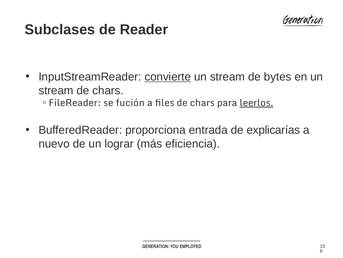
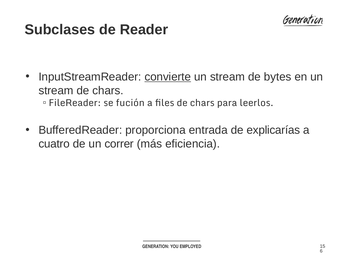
leerlos underline: present -> none
nuevo: nuevo -> cuatro
lograr: lograr -> correr
